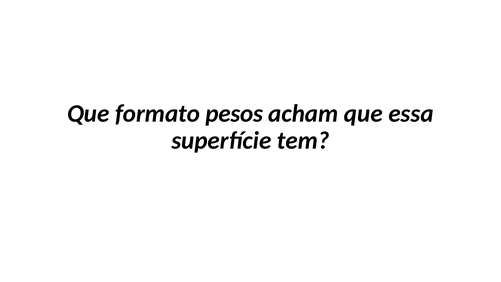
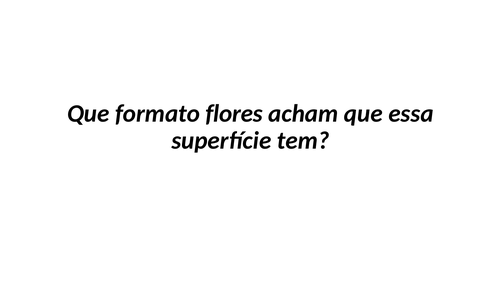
pesos: pesos -> flores
